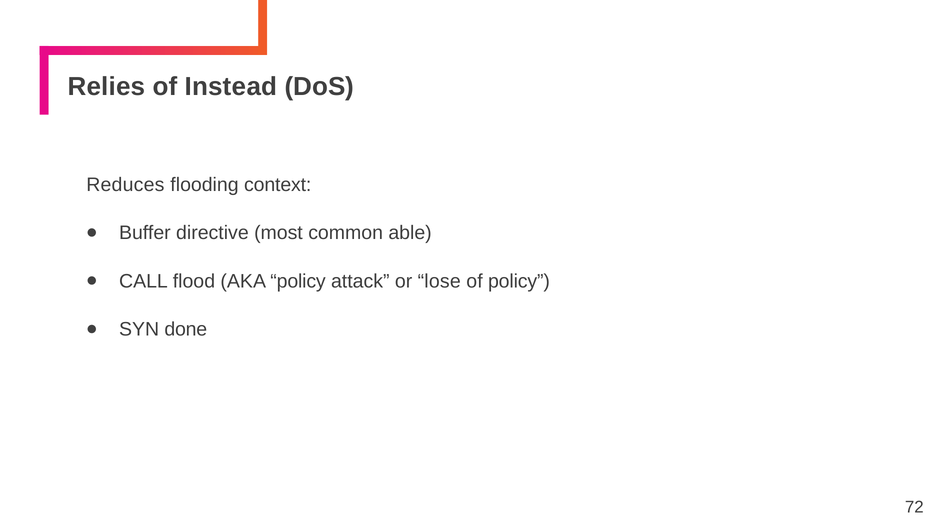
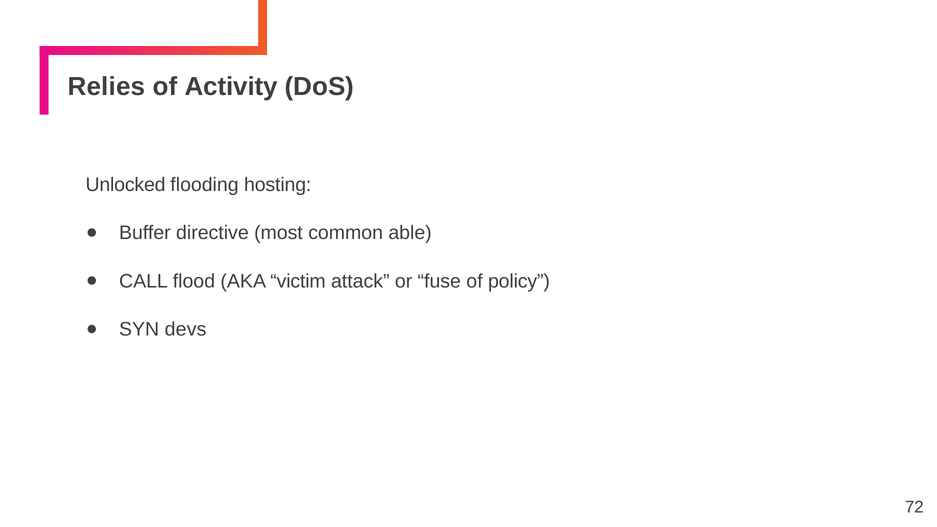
Instead: Instead -> Activity
Reduces: Reduces -> Unlocked
context: context -> hosting
AKA policy: policy -> victim
lose: lose -> fuse
done: done -> devs
